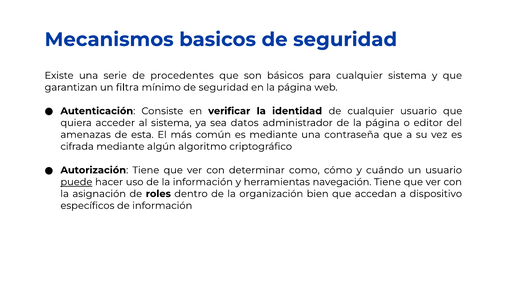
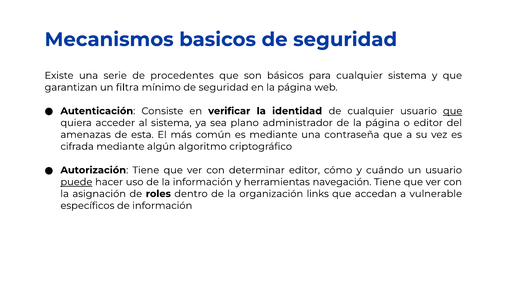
que at (453, 111) underline: none -> present
datos: datos -> plano
determinar como: como -> editor
bien: bien -> links
dispositivo: dispositivo -> vulnerable
